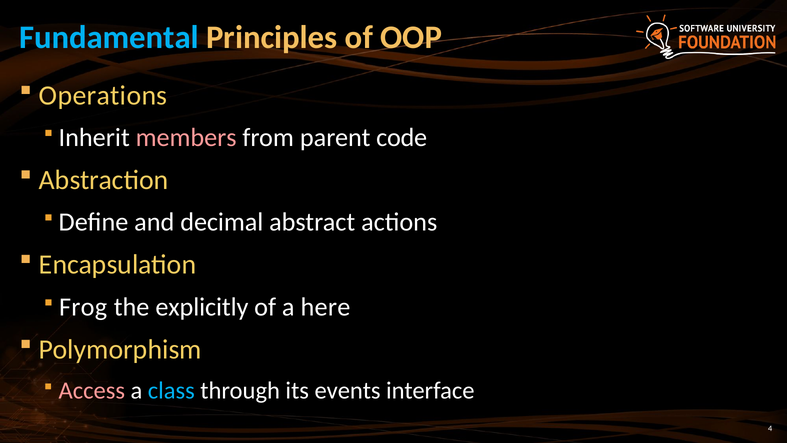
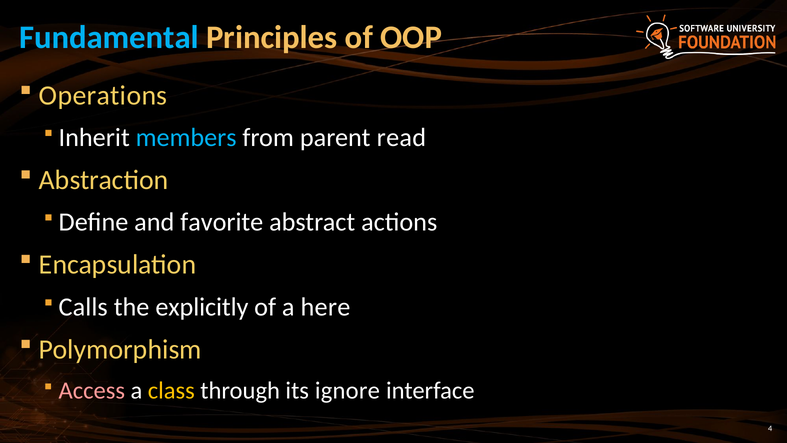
members colour: pink -> light blue
code: code -> read
decimal: decimal -> favorite
Frog: Frog -> Calls
class colour: light blue -> yellow
events: events -> ignore
